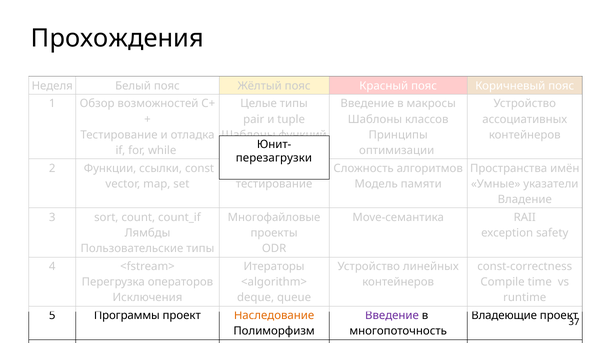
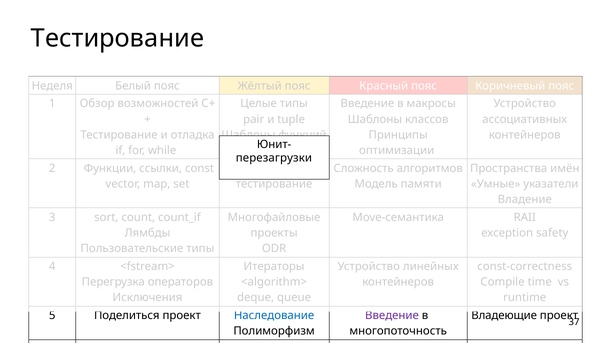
Прохождения at (117, 39): Прохождения -> Тестирование
Программы: Программы -> Поделиться
Наследование colour: orange -> blue
